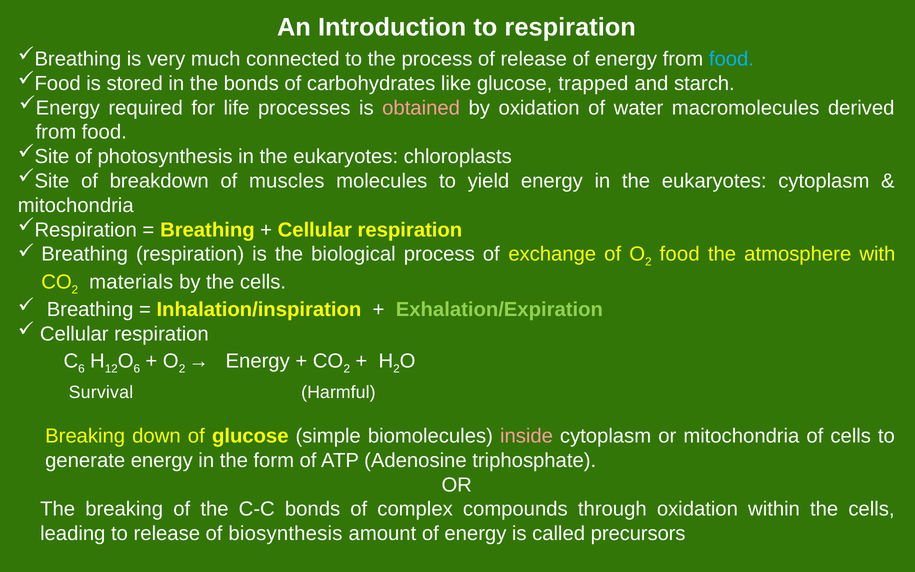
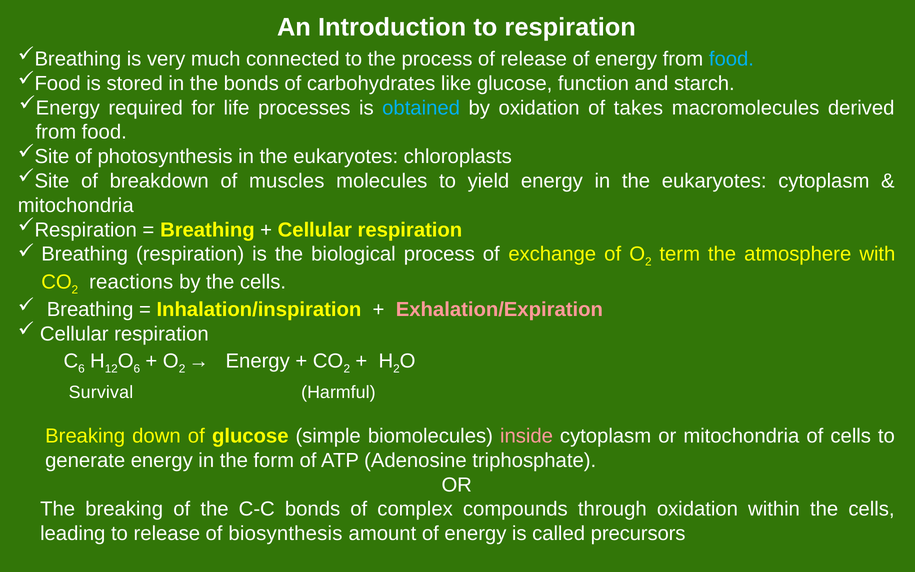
trapped: trapped -> function
obtained colour: pink -> light blue
water: water -> takes
food at (680, 254): food -> term
materials: materials -> reactions
Exhalation/Expiration colour: light green -> pink
